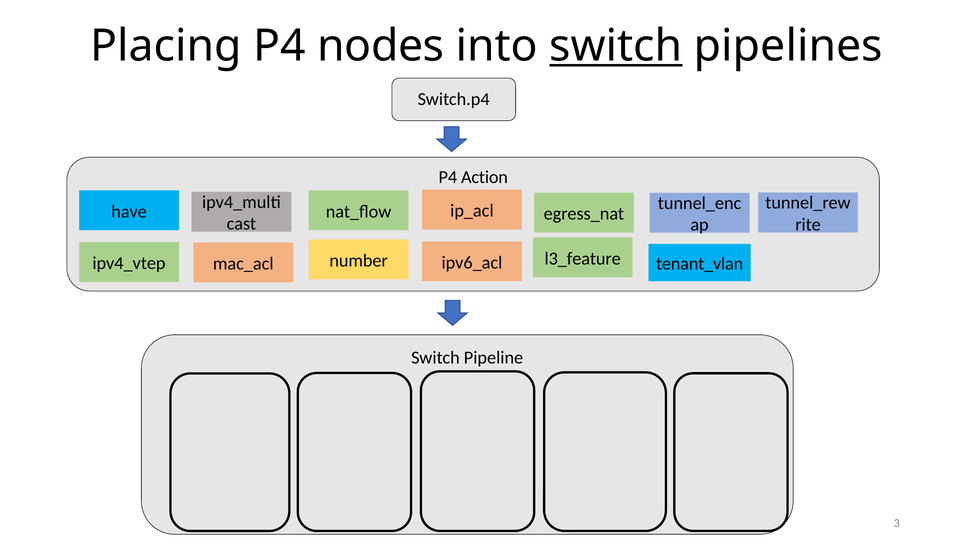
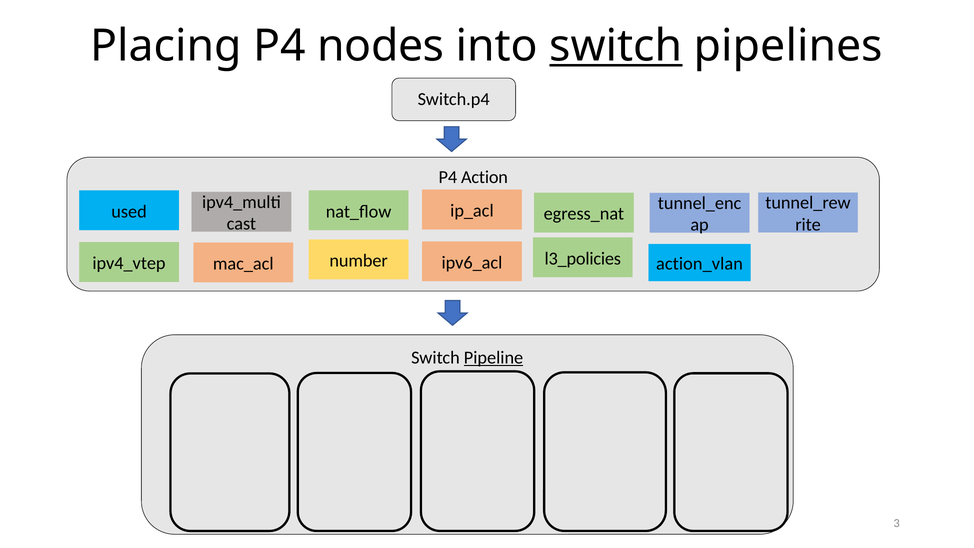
have: have -> used
l3_feature: l3_feature -> l3_policies
tenant_vlan: tenant_vlan -> action_vlan
Pipeline underline: none -> present
